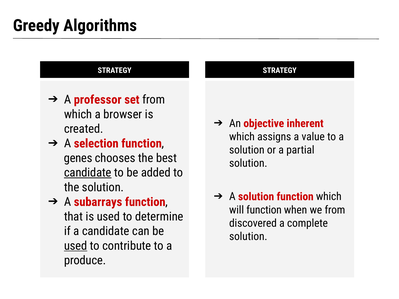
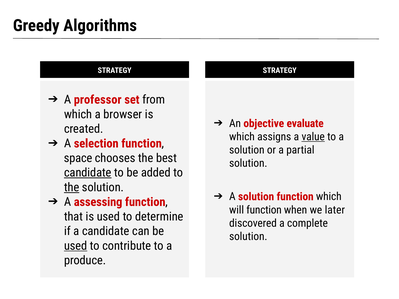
inherent: inherent -> evaluate
value underline: none -> present
genes: genes -> space
the at (72, 187) underline: none -> present
subarrays: subarrays -> assessing
we from: from -> later
